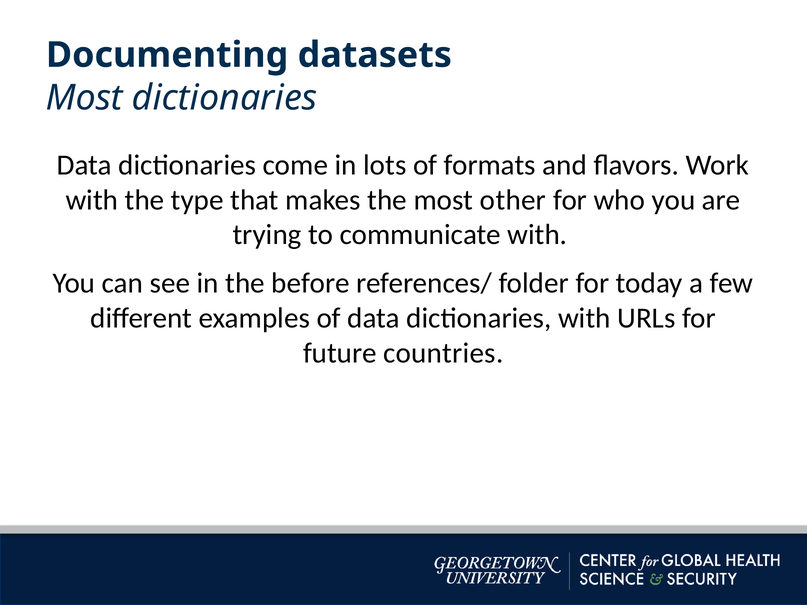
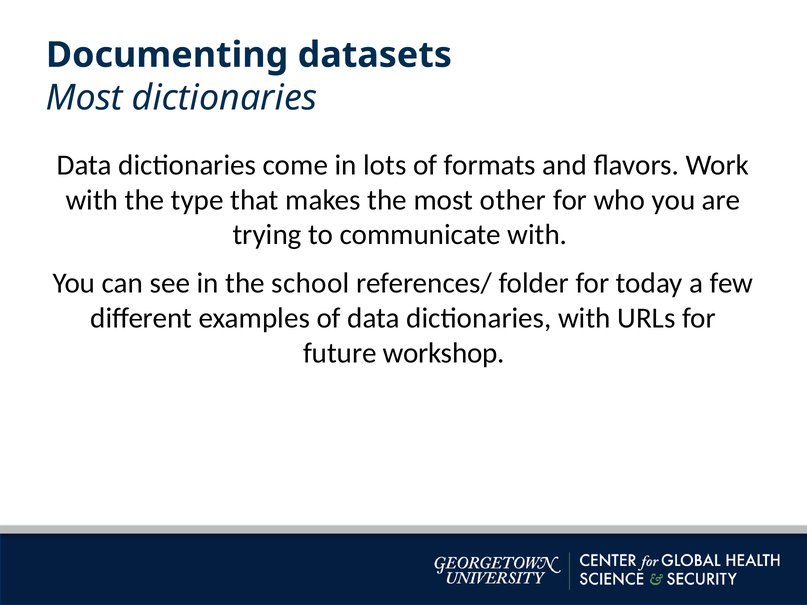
before: before -> school
countries: countries -> workshop
